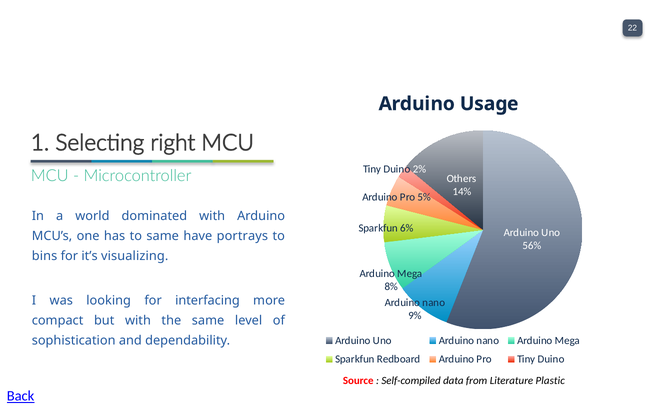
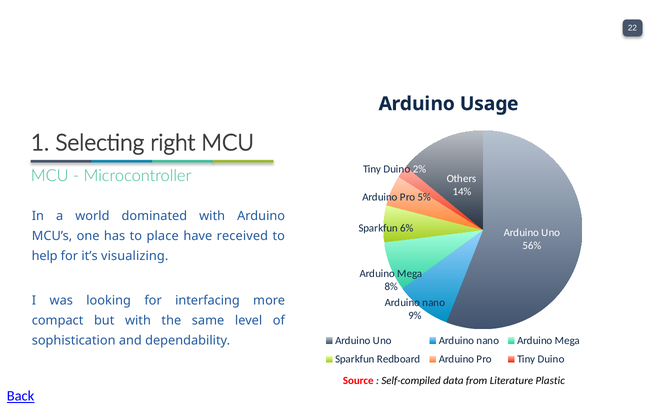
to same: same -> place
portrays: portrays -> received
bins: bins -> help
